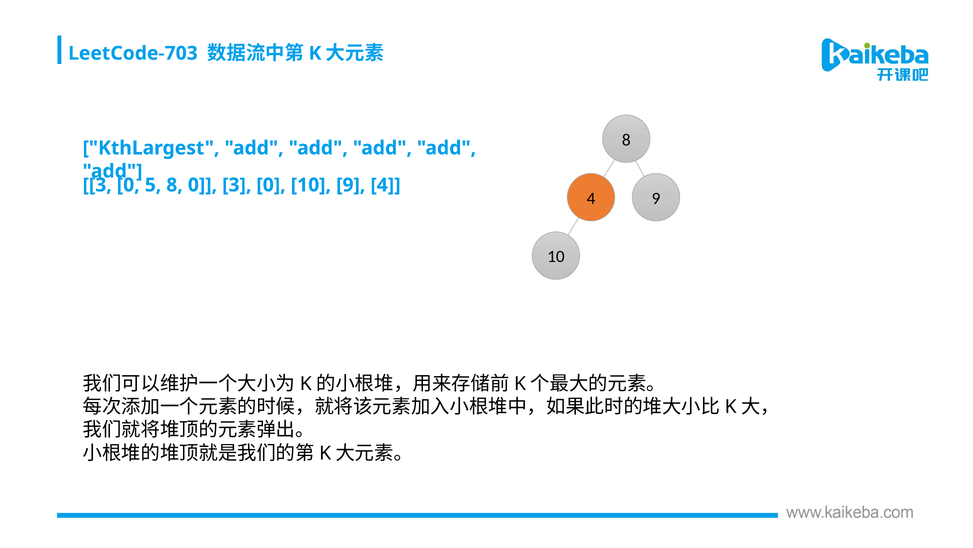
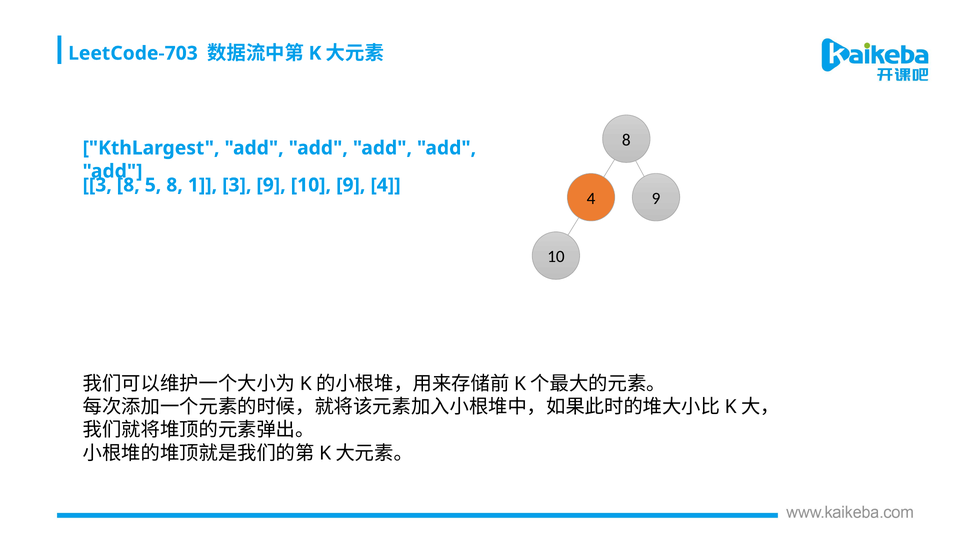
0 at (128, 185): 0 -> 8
8 0: 0 -> 1
0 at (271, 185): 0 -> 9
